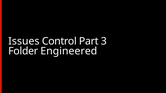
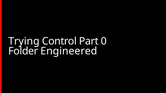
Issues: Issues -> Trying
3: 3 -> 0
